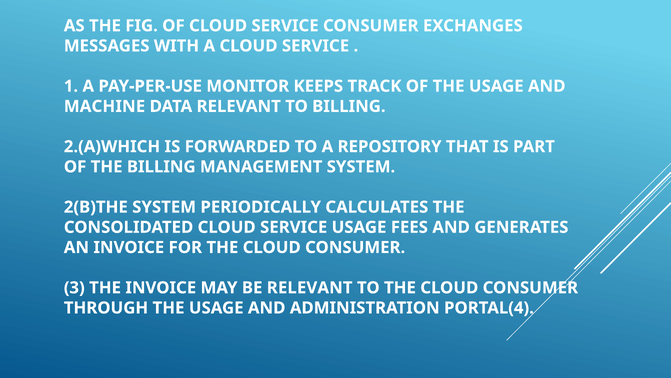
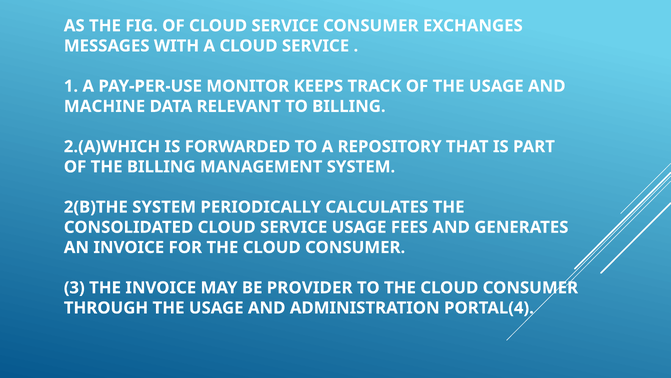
BE RELEVANT: RELEVANT -> PROVIDER
